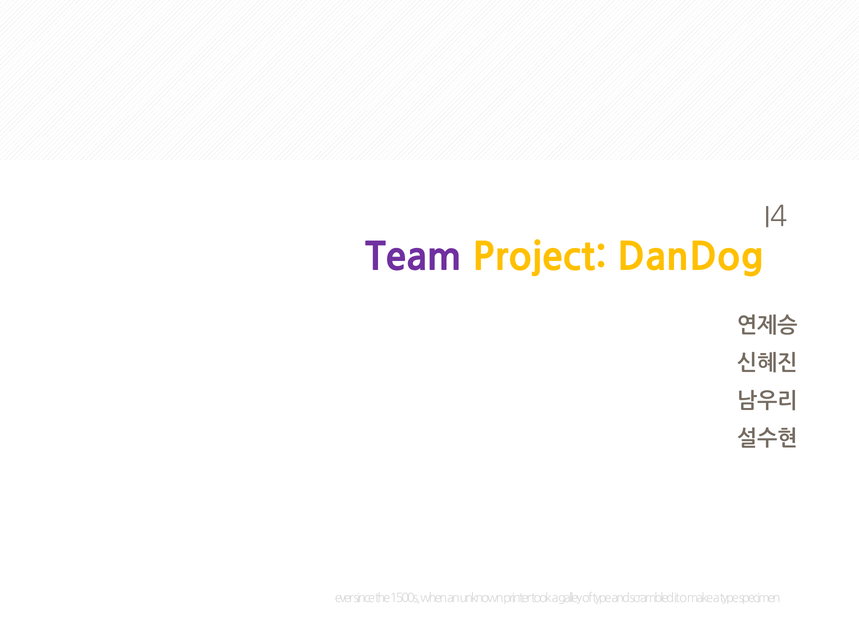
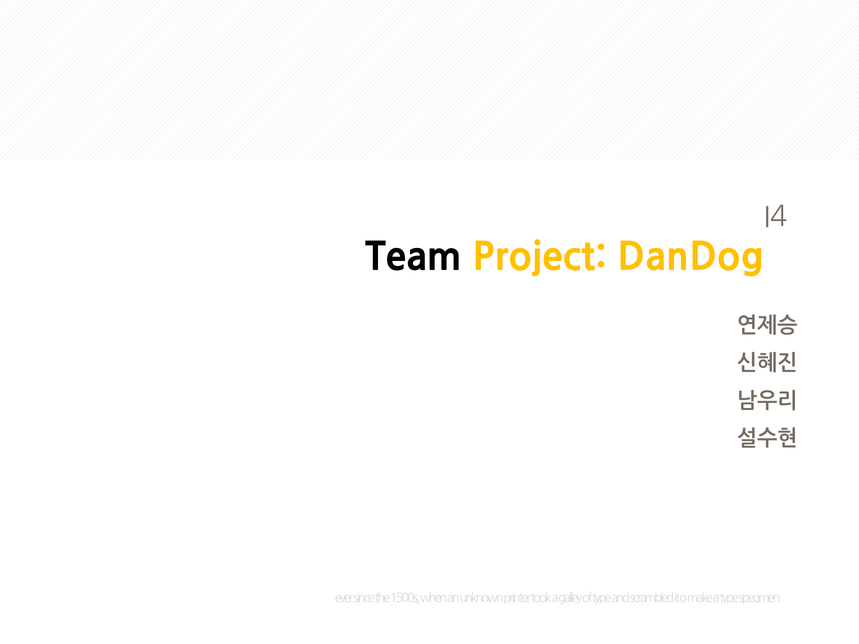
Team colour: purple -> black
